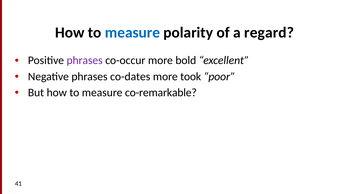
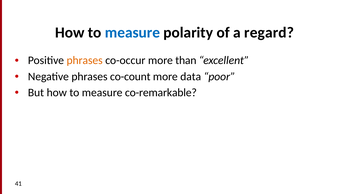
phrases at (85, 60) colour: purple -> orange
bold: bold -> than
co-dates: co-dates -> co-count
took: took -> data
